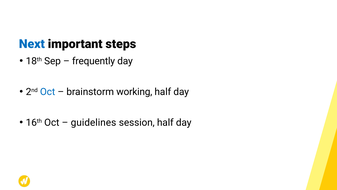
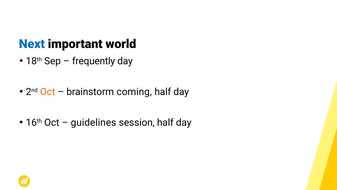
steps: steps -> world
Oct at (48, 92) colour: blue -> orange
working: working -> coming
